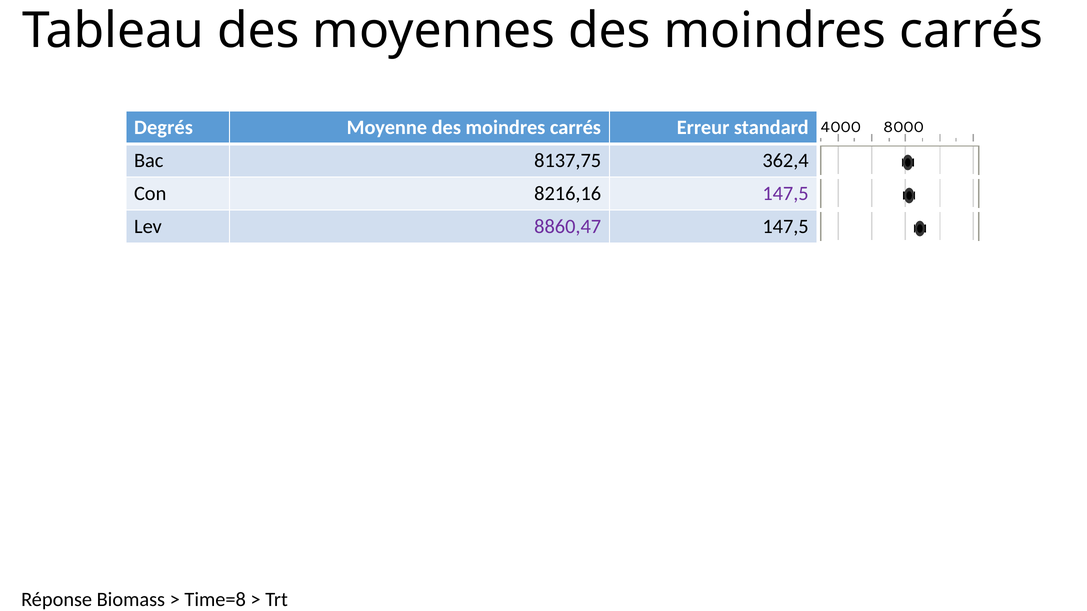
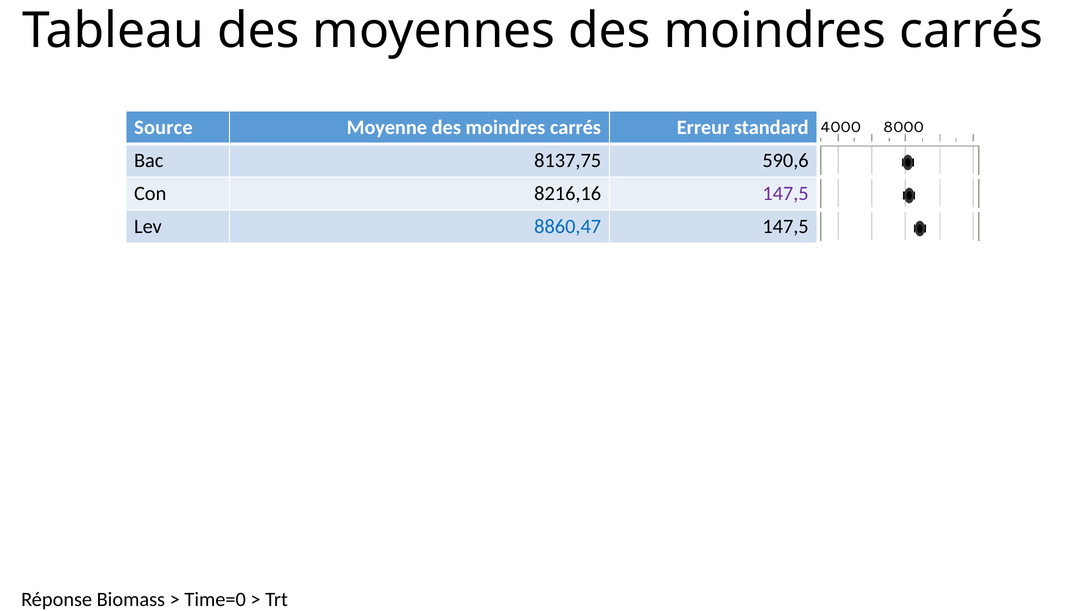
Degrés: Degrés -> Source
362,4: 362,4 -> 590,6
8860,47 colour: purple -> blue
Time=8: Time=8 -> Time=0
